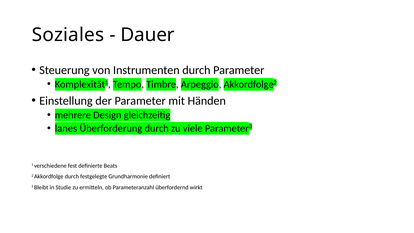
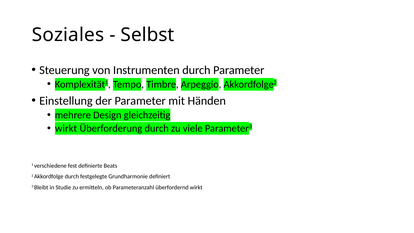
Dauer: Dauer -> Selbst
lanes at (66, 128): lanes -> wirkt
